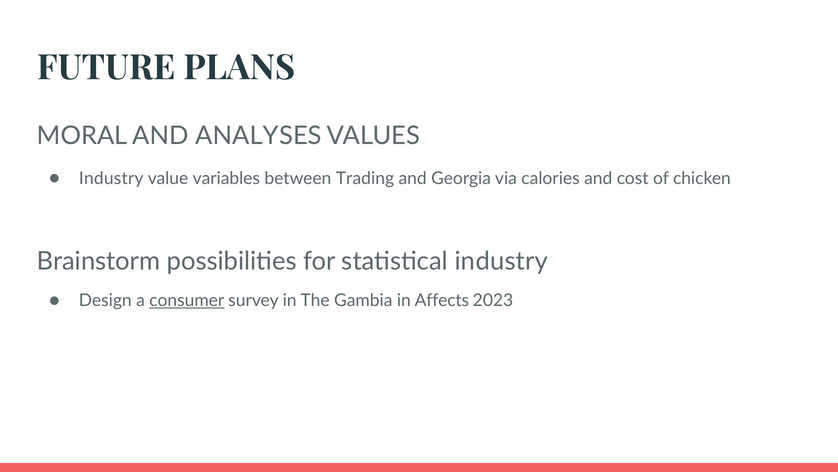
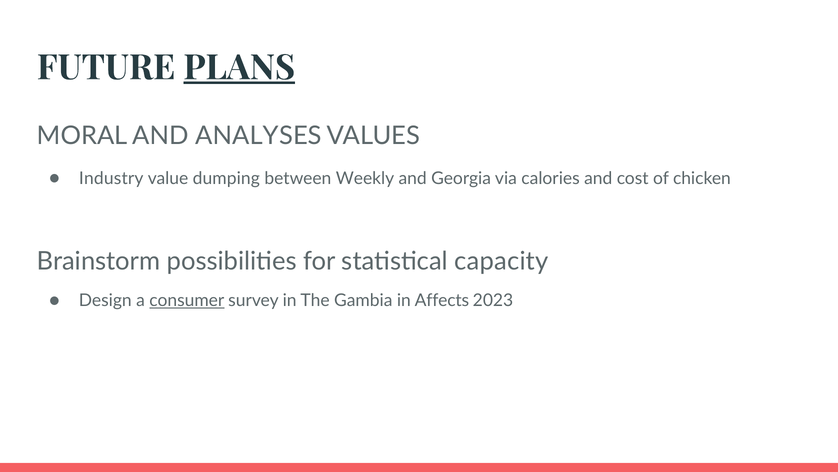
PLANS underline: none -> present
variables: variables -> dumping
Trading: Trading -> Weekly
statistical industry: industry -> capacity
